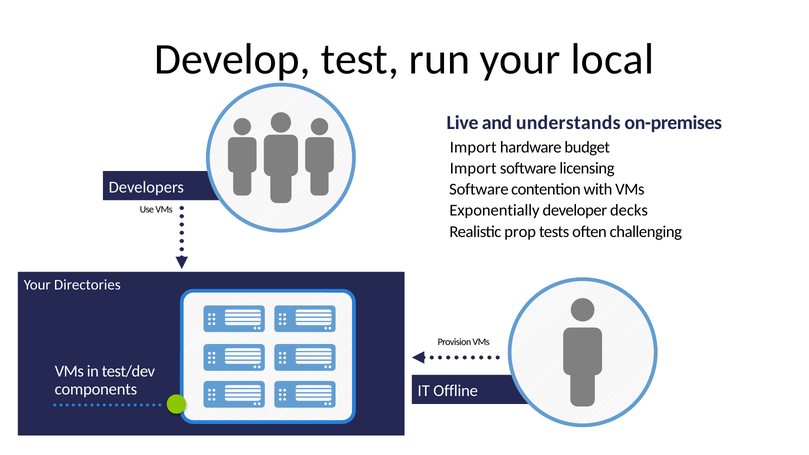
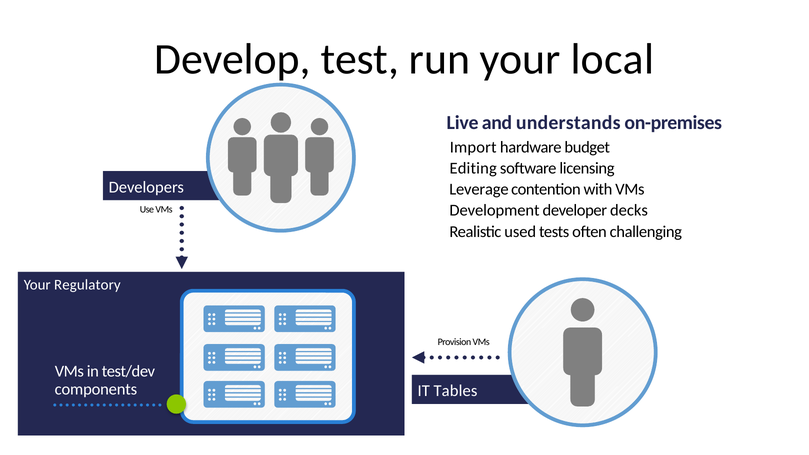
Import at (473, 168): Import -> Editing
Software at (479, 189): Software -> Leverage
Exponentially: Exponentially -> Development
prop: prop -> used
Directories: Directories -> Regulatory
Offline: Offline -> Tables
